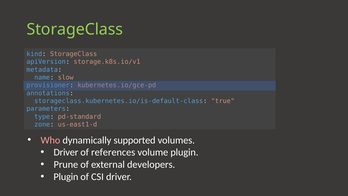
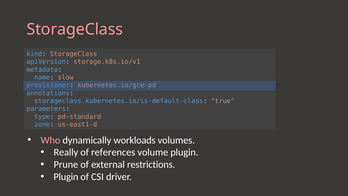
StorageClass at (75, 29) colour: light green -> pink
supported: supported -> workloads
Driver at (66, 152): Driver -> Really
developers: developers -> restrictions
